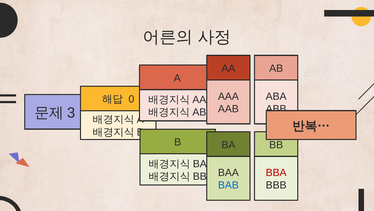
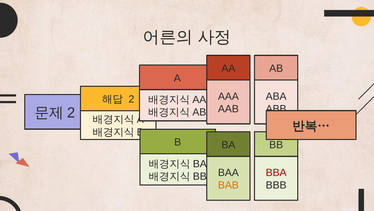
0 at (131, 99): 0 -> 2
3 at (71, 113): 3 -> 2
BAB colour: blue -> orange
